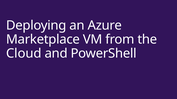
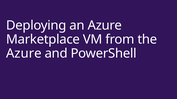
Cloud at (24, 54): Cloud -> Azure
